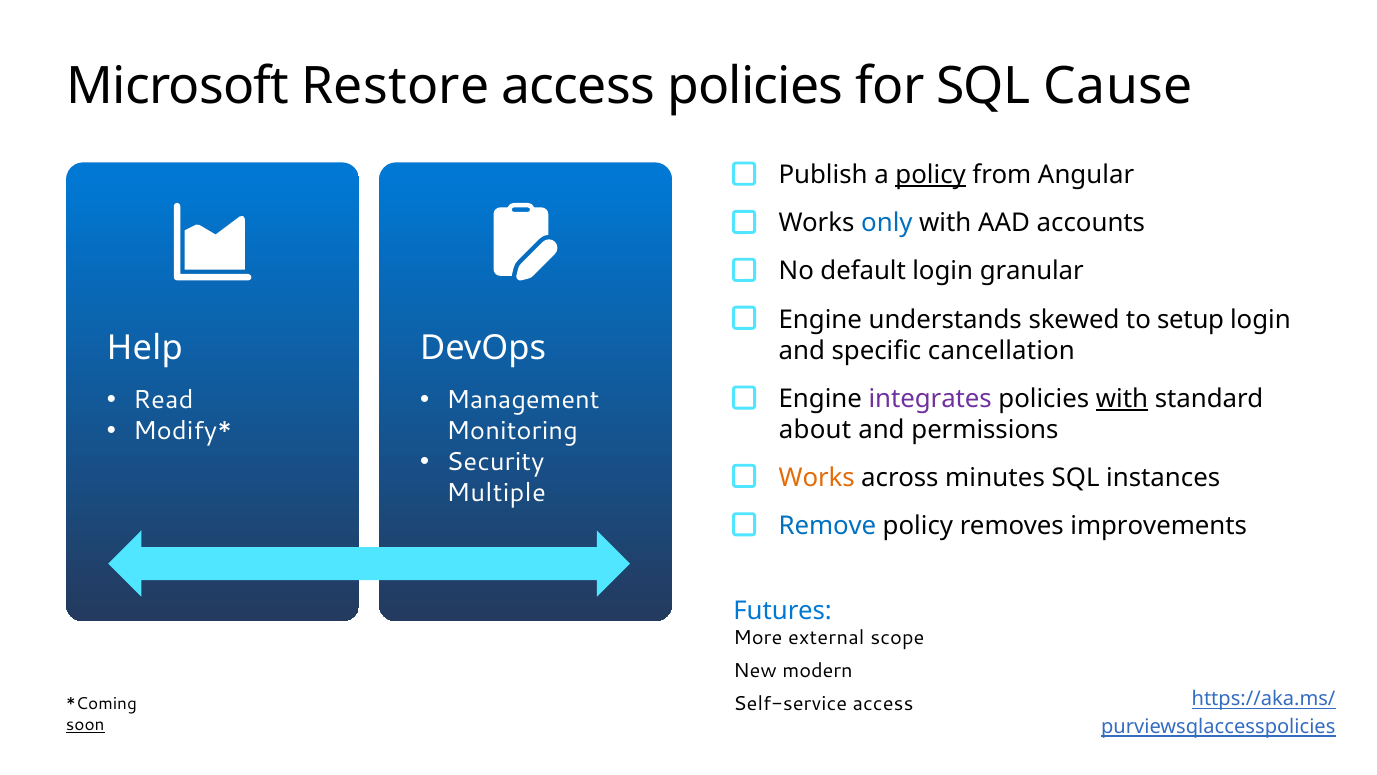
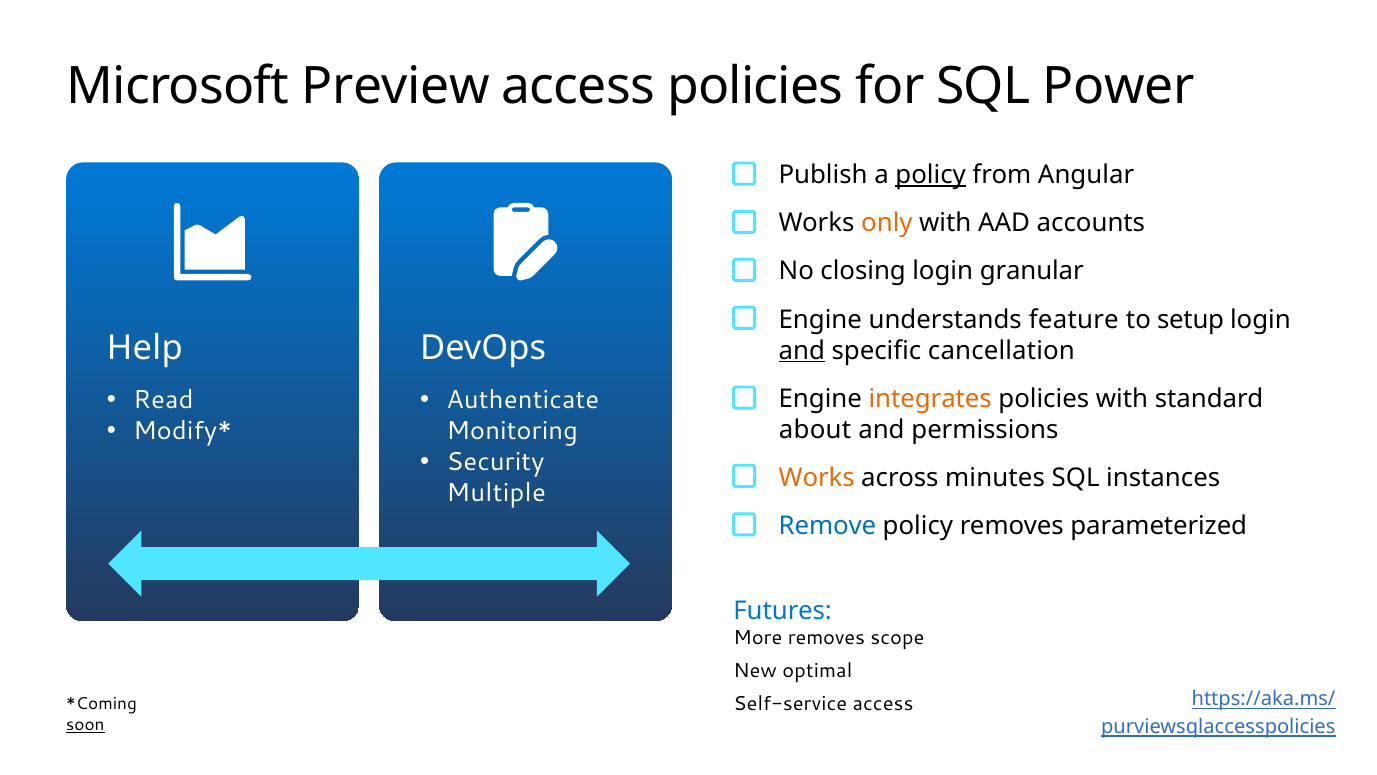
Restore: Restore -> Preview
Cause: Cause -> Power
only colour: blue -> orange
default: default -> closing
skewed: skewed -> feature
and at (802, 350) underline: none -> present
Management: Management -> Authenticate
integrates colour: purple -> orange
with at (1122, 398) underline: present -> none
improvements: improvements -> parameterized
More external: external -> removes
modern: modern -> optimal
